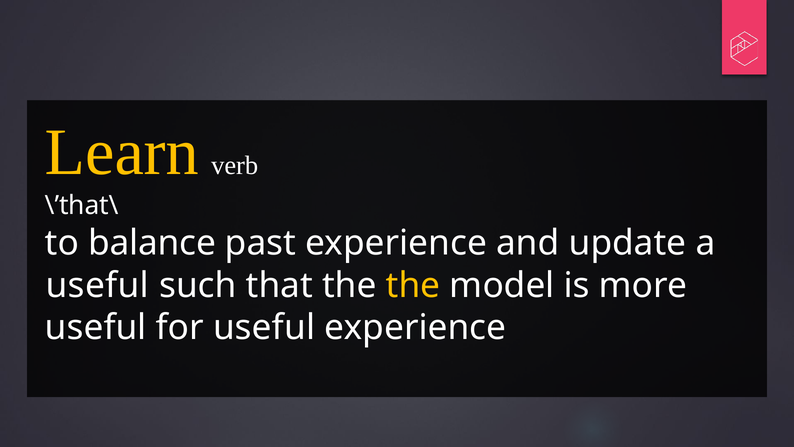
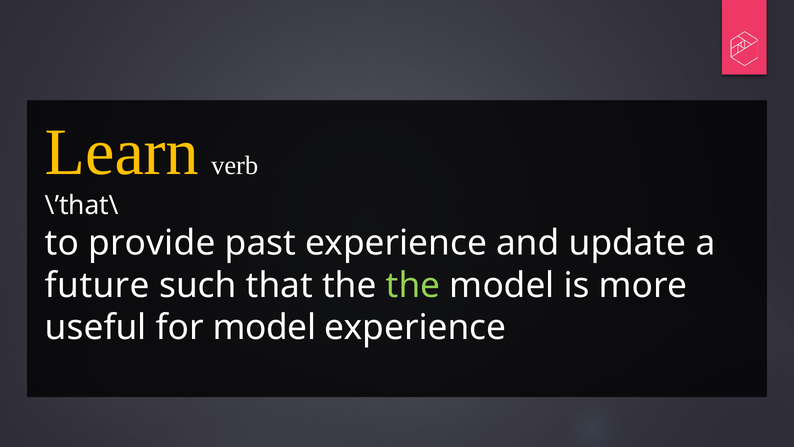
balance: balance -> provide
useful at (97, 285): useful -> future
the at (413, 285) colour: yellow -> light green
for useful: useful -> model
